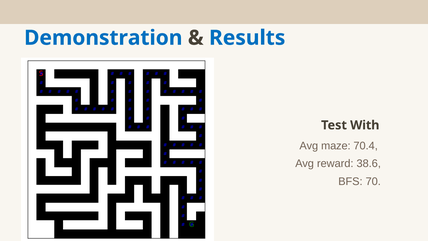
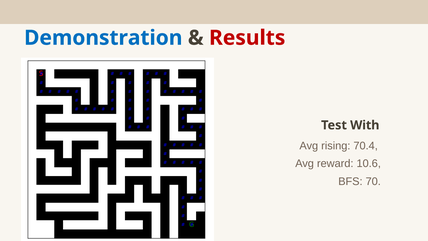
Results colour: blue -> red
maze: maze -> rising
38.6: 38.6 -> 10.6
